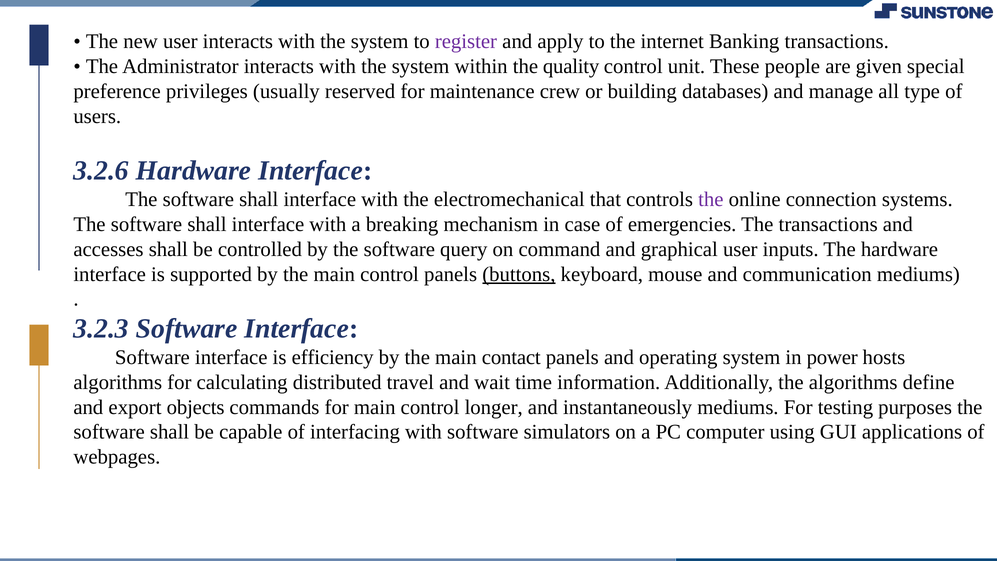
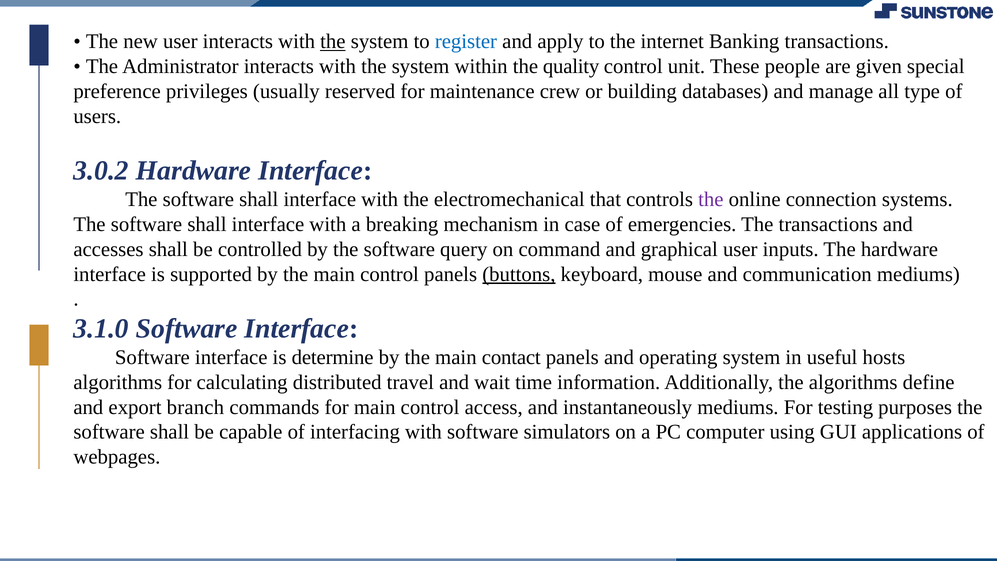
the at (333, 41) underline: none -> present
register colour: purple -> blue
3.2.6: 3.2.6 -> 3.0.2
3.2.3: 3.2.3 -> 3.1.0
efficiency: efficiency -> determine
power: power -> useful
objects: objects -> branch
longer: longer -> access
